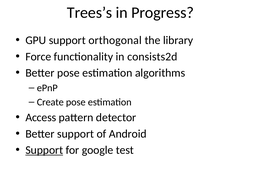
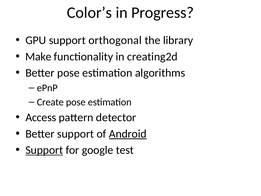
Trees’s: Trees’s -> Color’s
Force: Force -> Make
consists2d: consists2d -> creating2d
Android underline: none -> present
